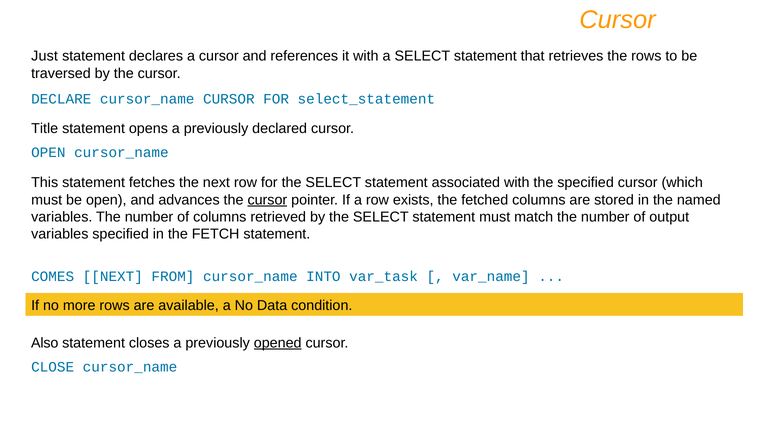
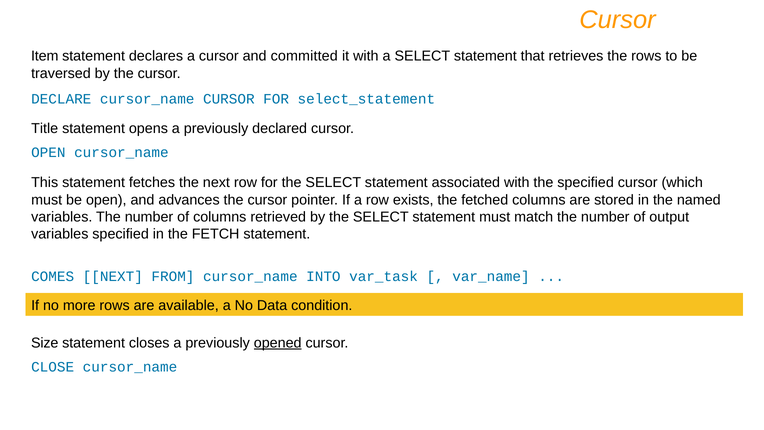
Just: Just -> Item
references: references -> committed
cursor at (267, 200) underline: present -> none
Also: Also -> Size
